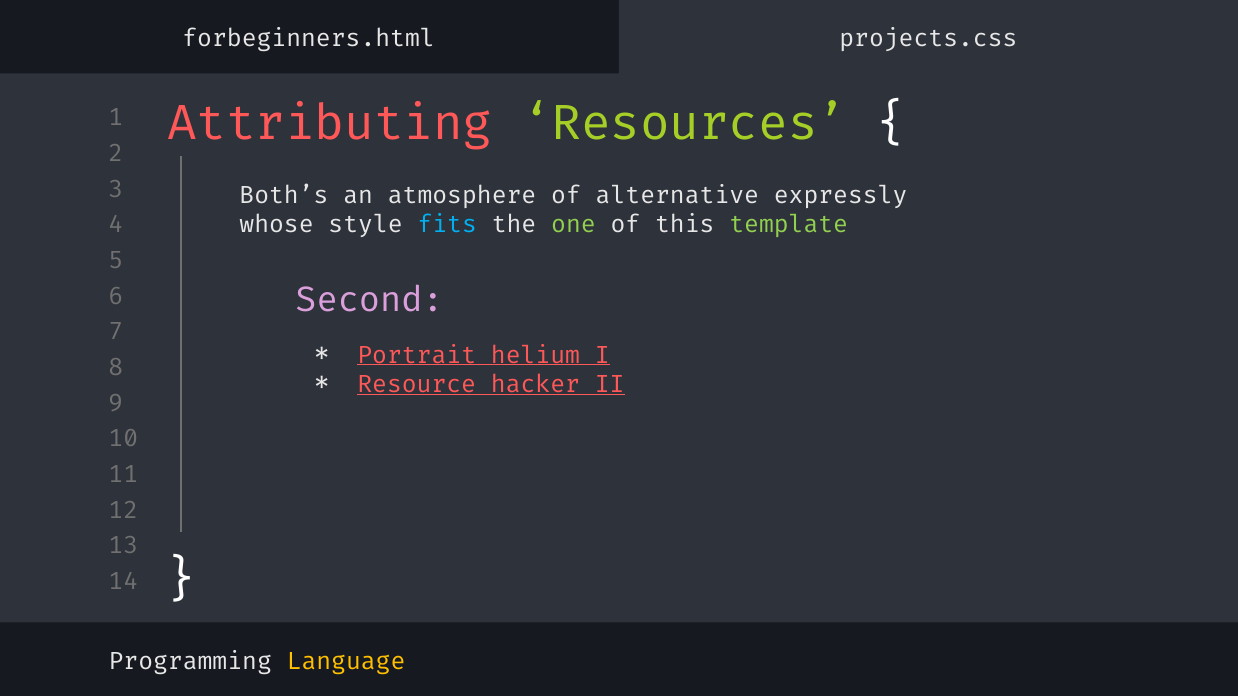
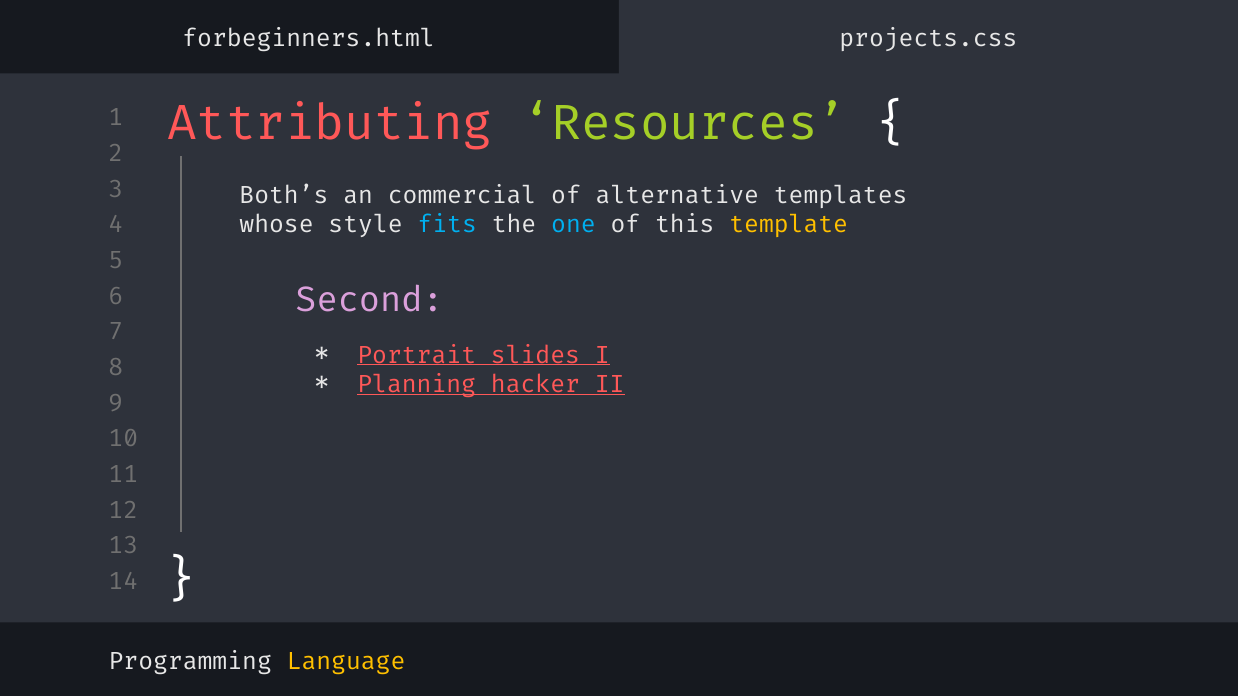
atmosphere: atmosphere -> commercial
expressly: expressly -> templates
one colour: light green -> light blue
template colour: light green -> yellow
helium: helium -> slides
Resource: Resource -> Planning
